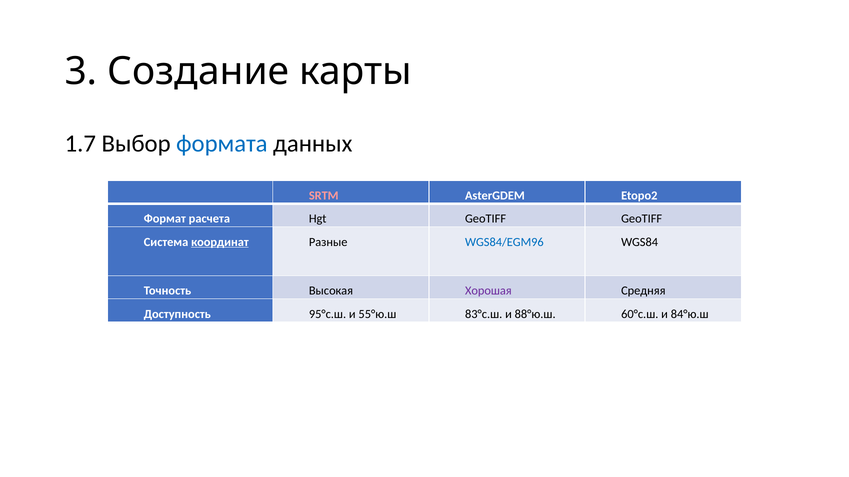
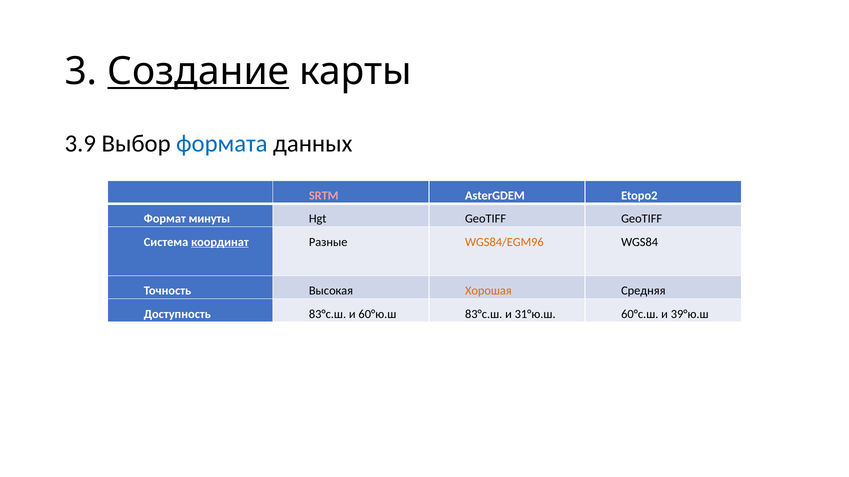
Создание underline: none -> present
1.7: 1.7 -> 3.9
расчета: расчета -> минуты
WGS84/EGM96 colour: blue -> orange
Хорошая colour: purple -> orange
Доступность 95°с.ш: 95°с.ш -> 83°с.ш
55°ю.ш: 55°ю.ш -> 60°ю.ш
88°ю.ш: 88°ю.ш -> 31°ю.ш
84°ю.ш: 84°ю.ш -> 39°ю.ш
